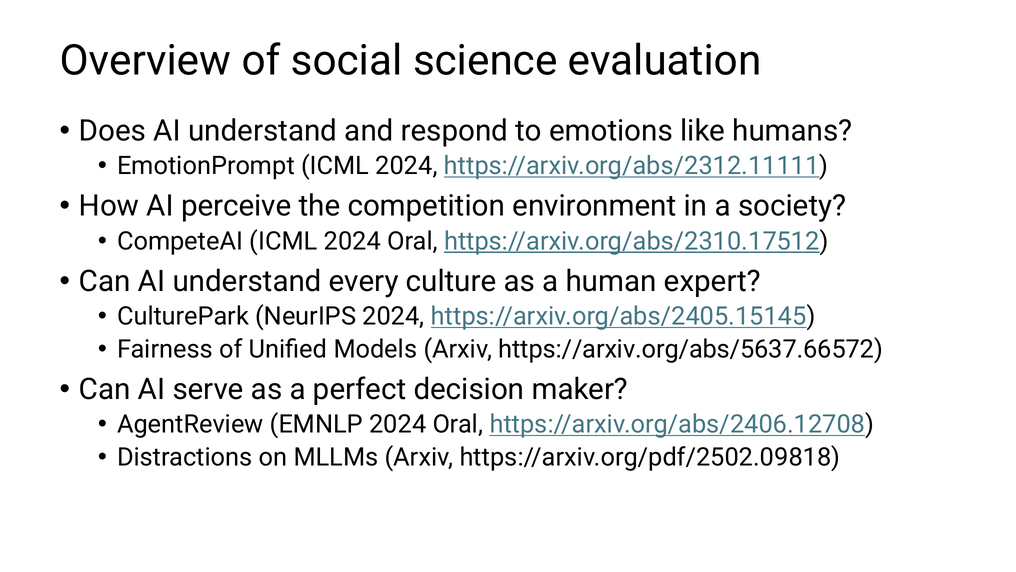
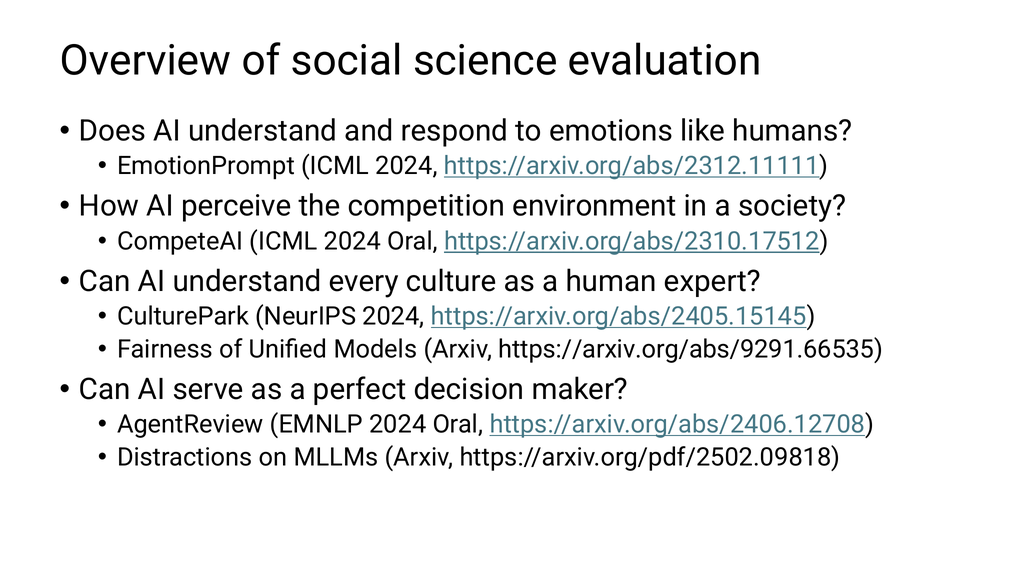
https://arxiv.org/abs/5637.66572: https://arxiv.org/abs/5637.66572 -> https://arxiv.org/abs/9291.66535
